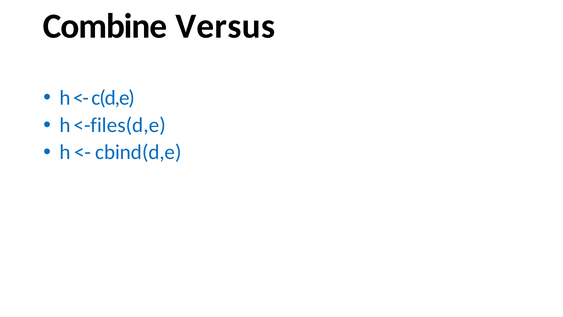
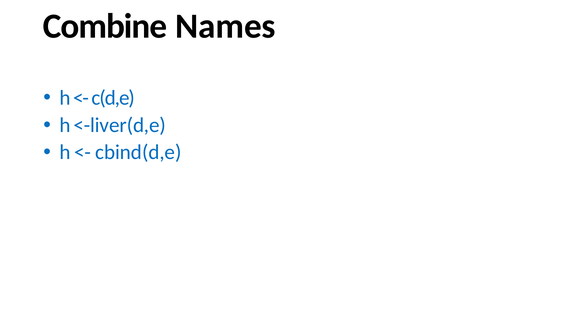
Versus: Versus -> Names
<-files(d,e: <-files(d,e -> <-liver(d,e
